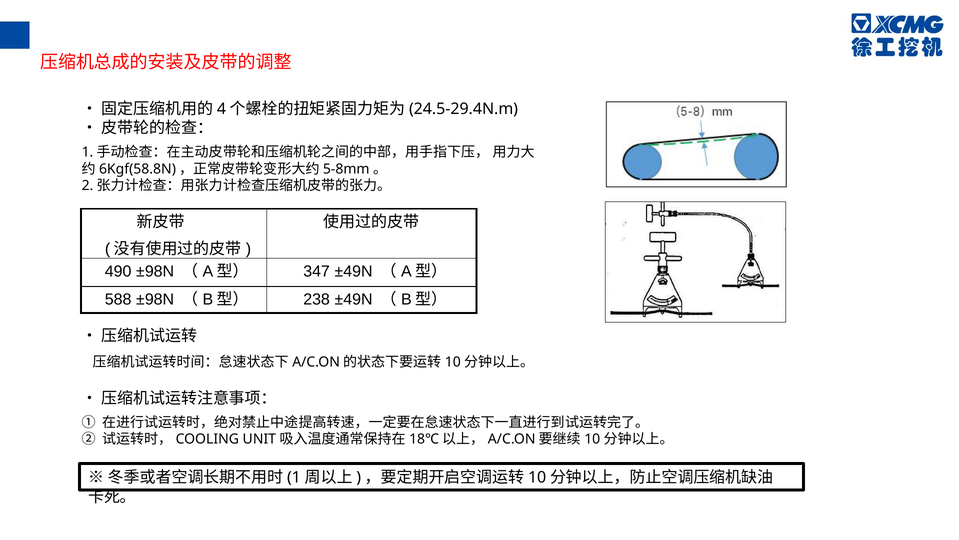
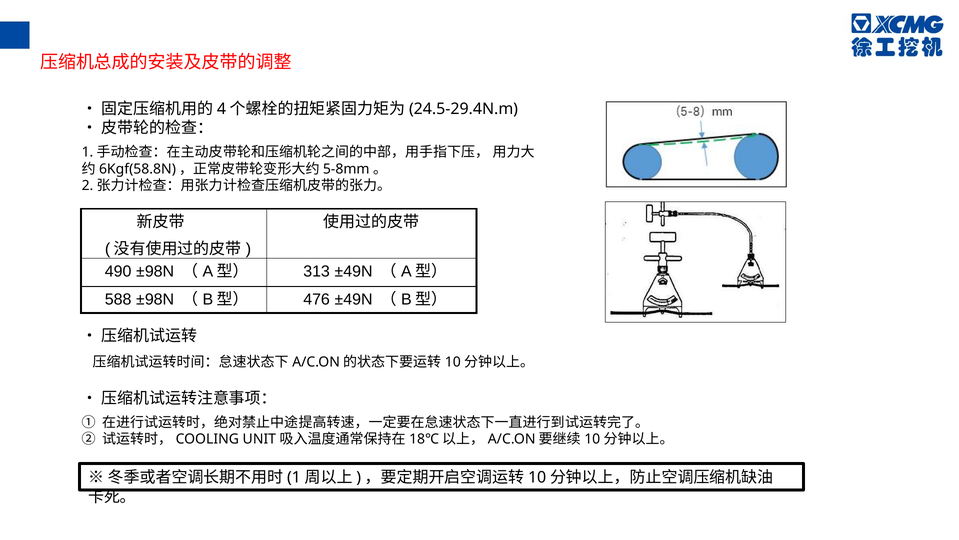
347: 347 -> 313
238: 238 -> 476
